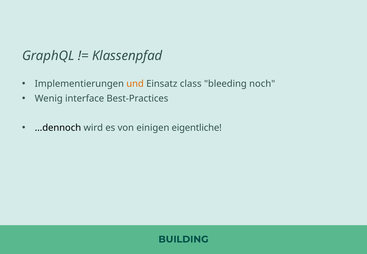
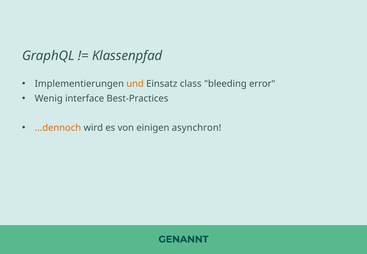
noch: noch -> error
...dennoch colour: black -> orange
eigentliche: eigentliche -> asynchron
BUILDING: BUILDING -> GENANNT
